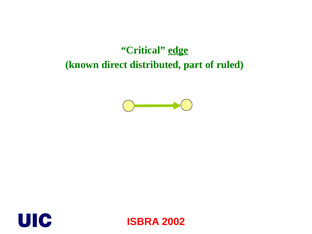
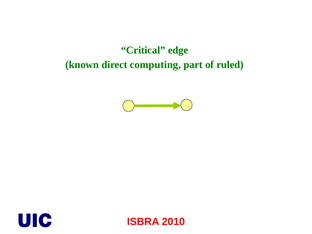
edge underline: present -> none
distributed: distributed -> computing
2002: 2002 -> 2010
